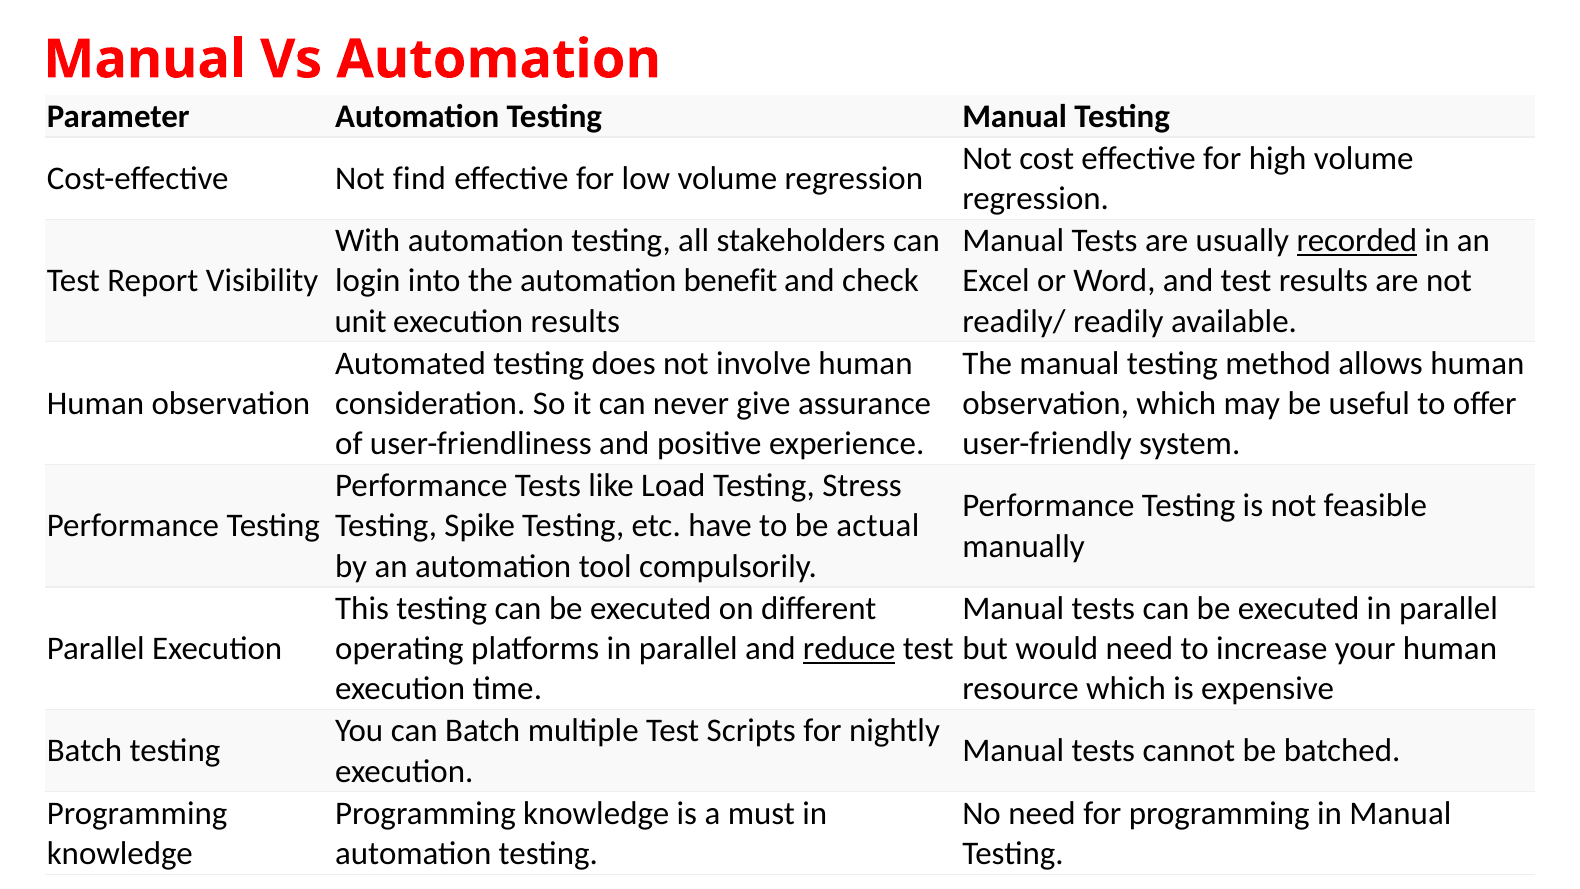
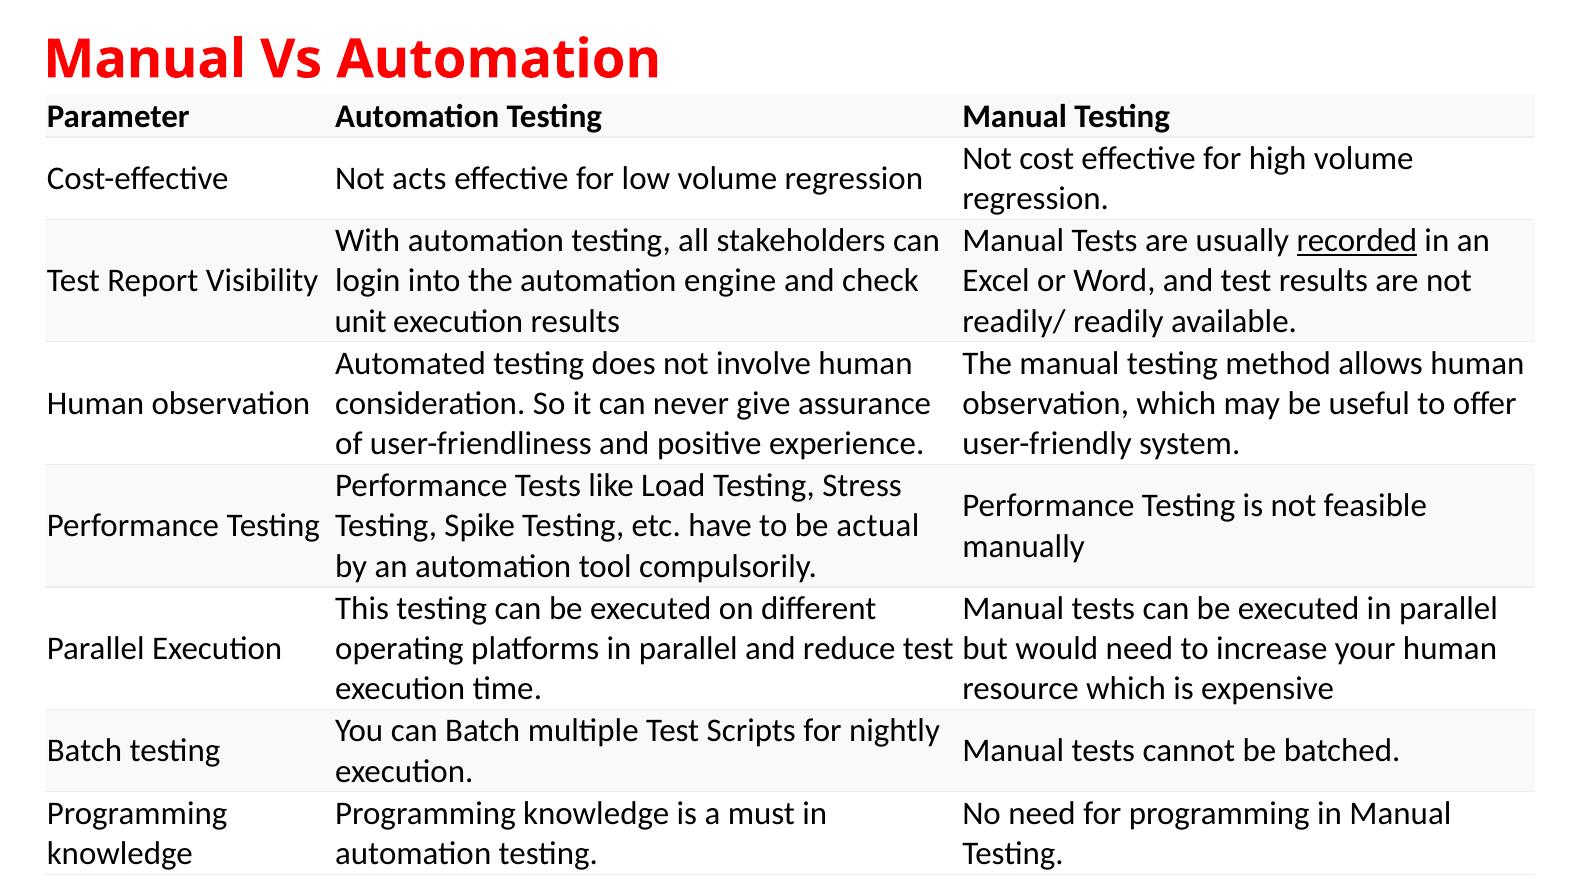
find: find -> acts
benefit: benefit -> engine
reduce underline: present -> none
